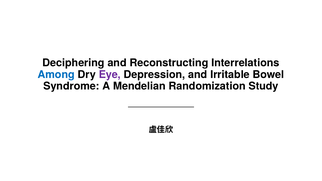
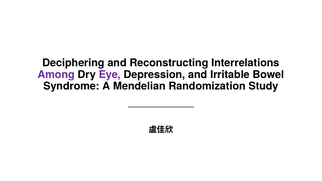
Among colour: blue -> purple
